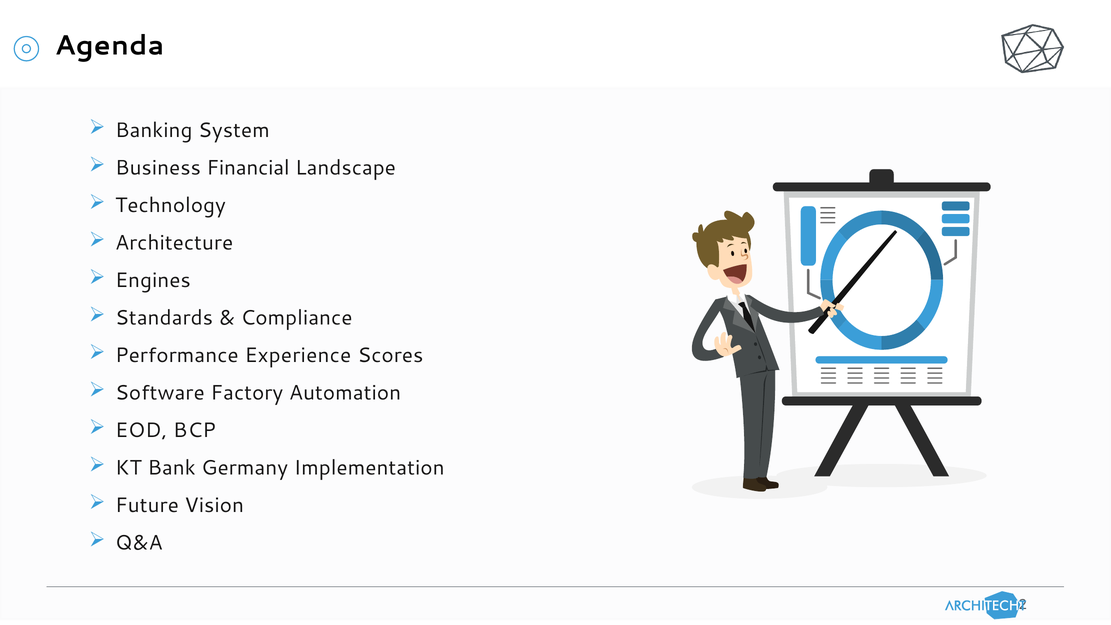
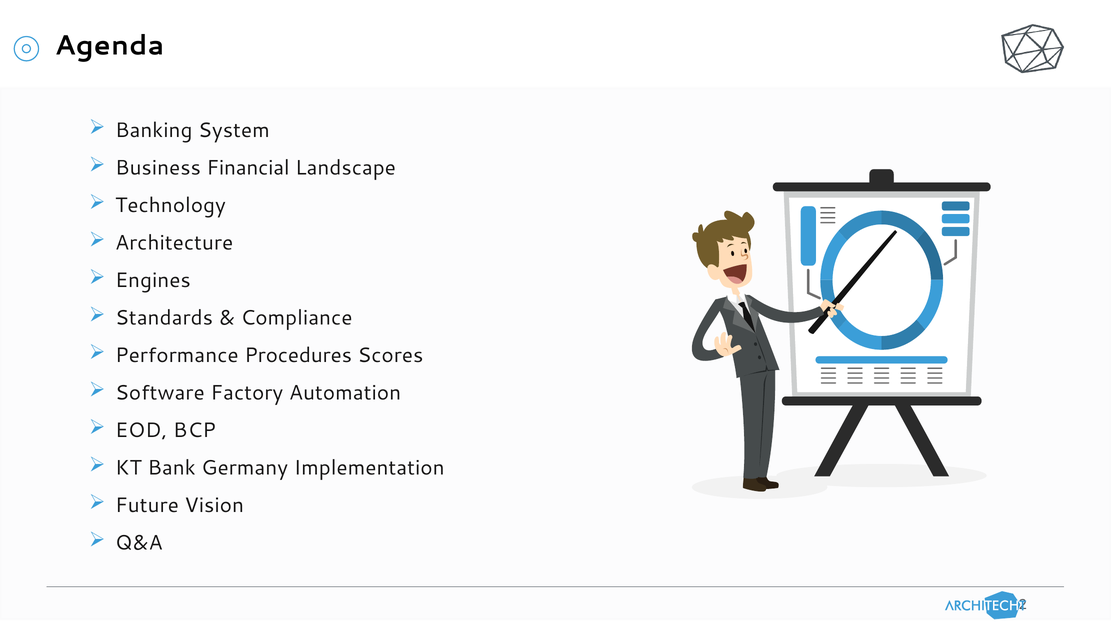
Experience: Experience -> Procedures
